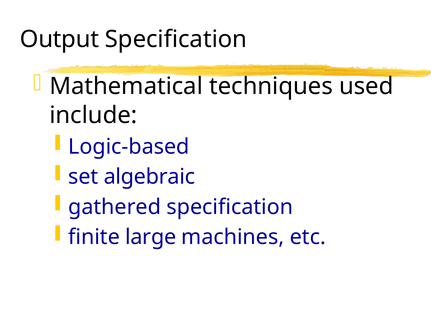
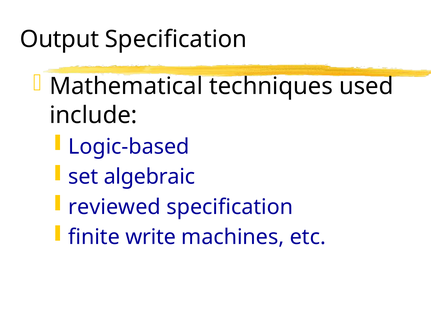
gathered: gathered -> reviewed
large: large -> write
